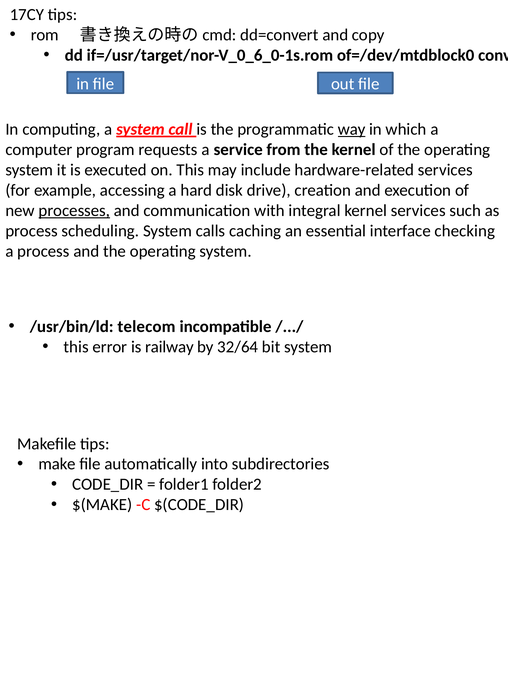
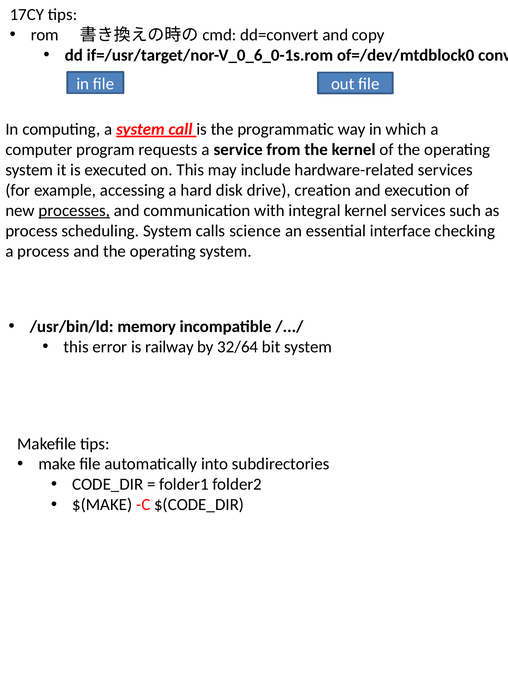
way underline: present -> none
caching: caching -> science
telecom: telecom -> memory
